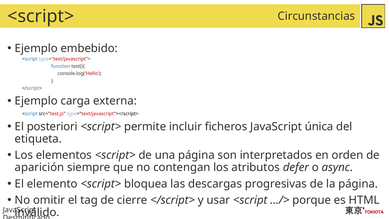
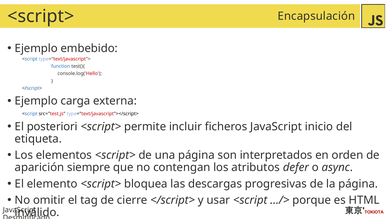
Circunstancias: Circunstancias -> Encapsulación
única: única -> inicio
